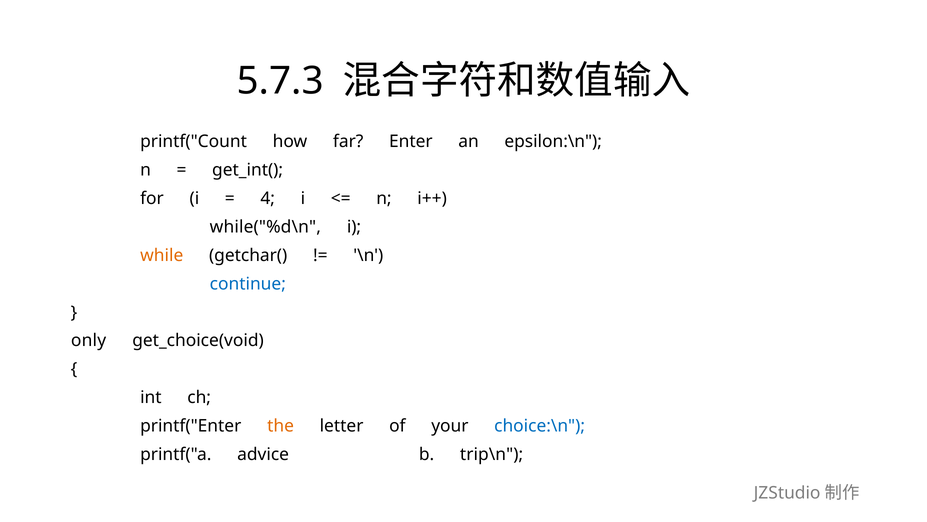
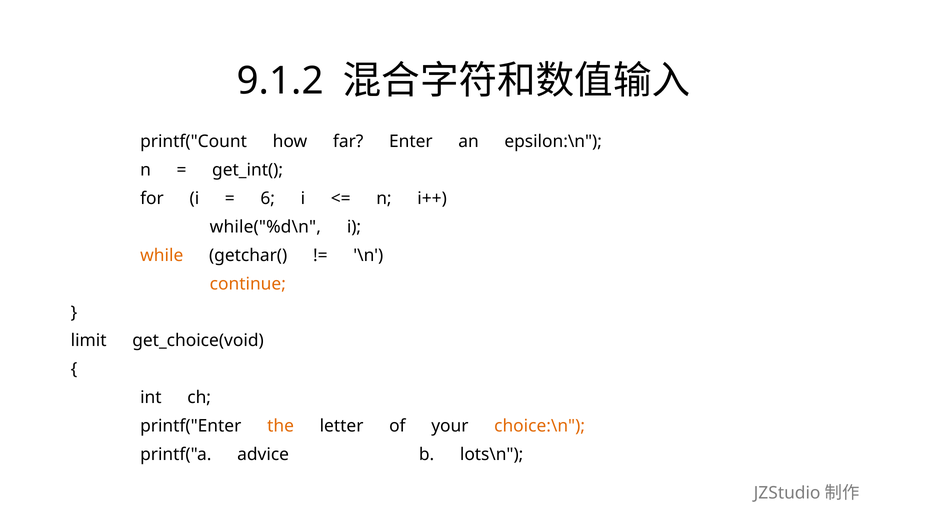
5.7.3: 5.7.3 -> 9.1.2
4: 4 -> 6
continue colour: blue -> orange
only: only -> limit
choice:\n colour: blue -> orange
trip\n: trip\n -> lots\n
